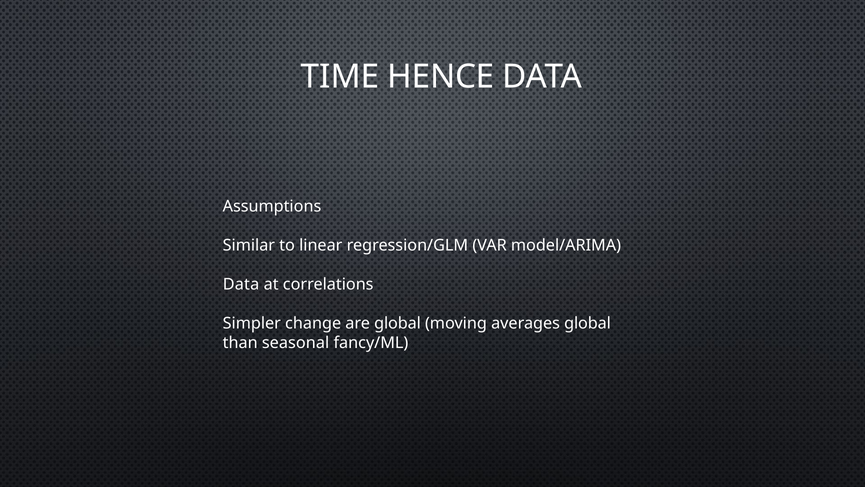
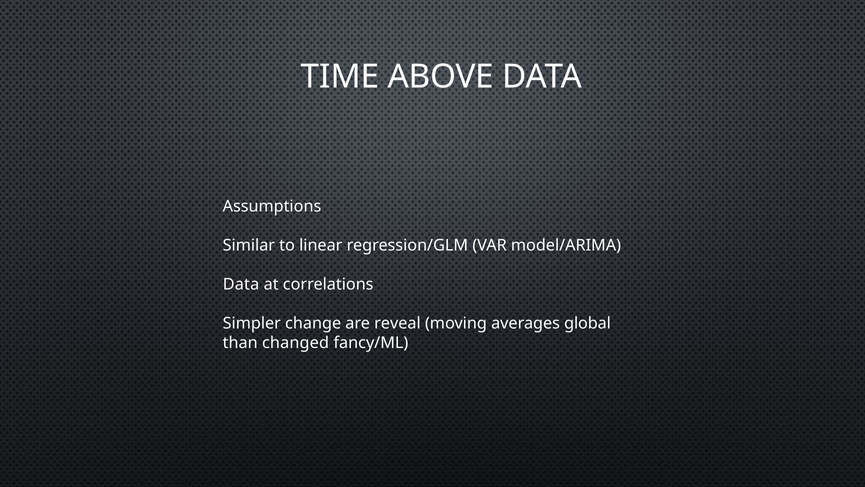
HENCE: HENCE -> ABOVE
are global: global -> reveal
seasonal: seasonal -> changed
